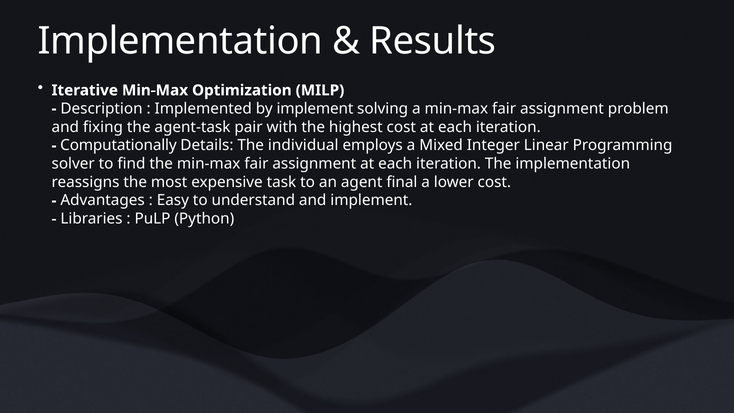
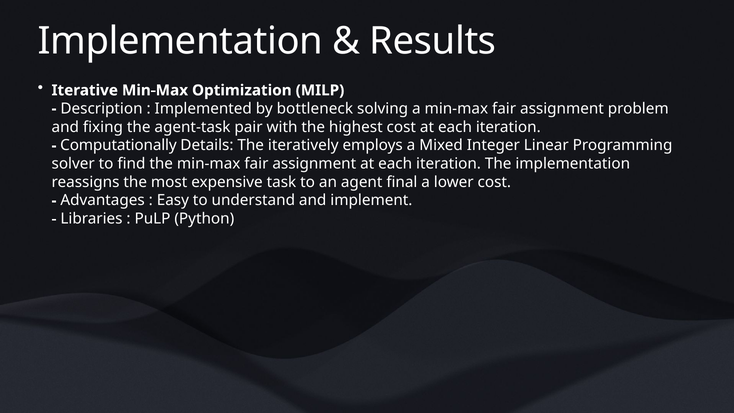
by implement: implement -> bottleneck
individual: individual -> iteratively
